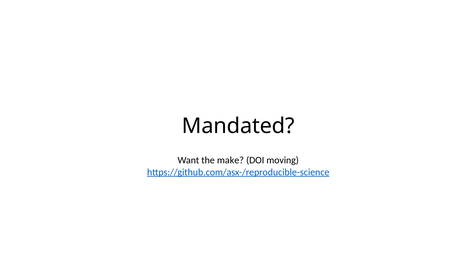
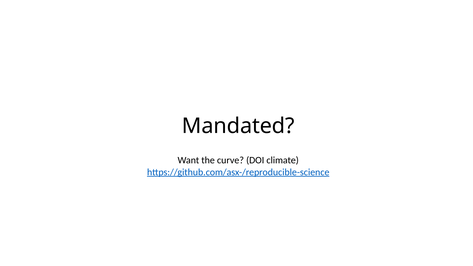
make: make -> curve
moving: moving -> climate
